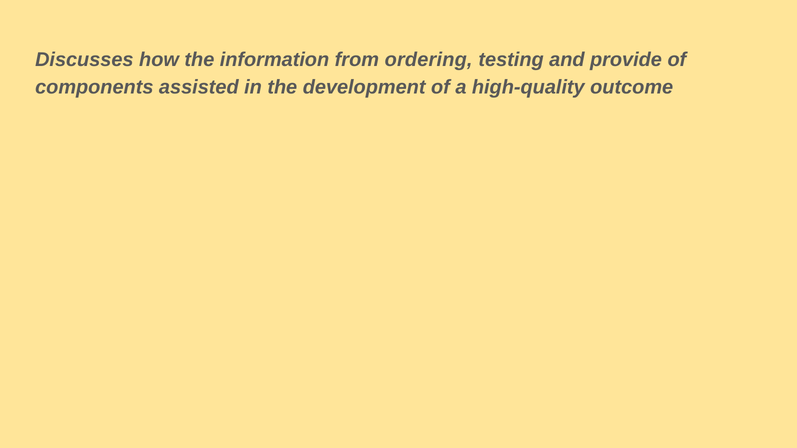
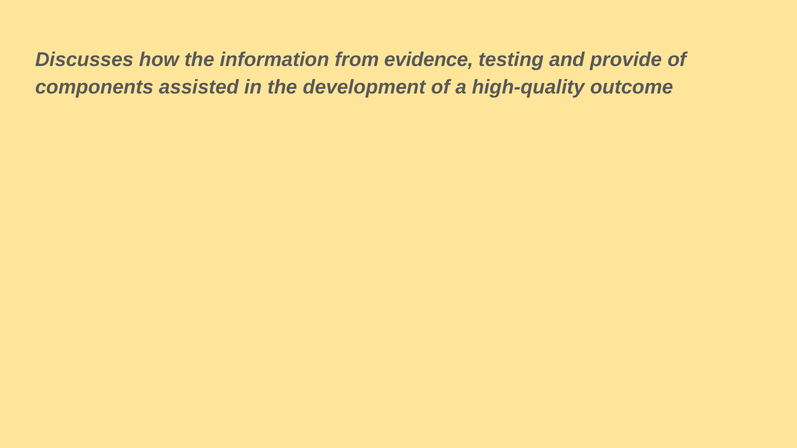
ordering: ordering -> evidence
